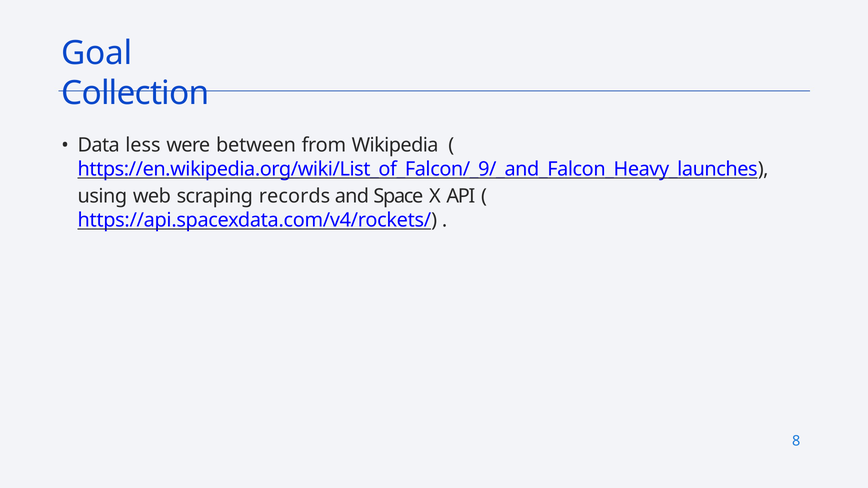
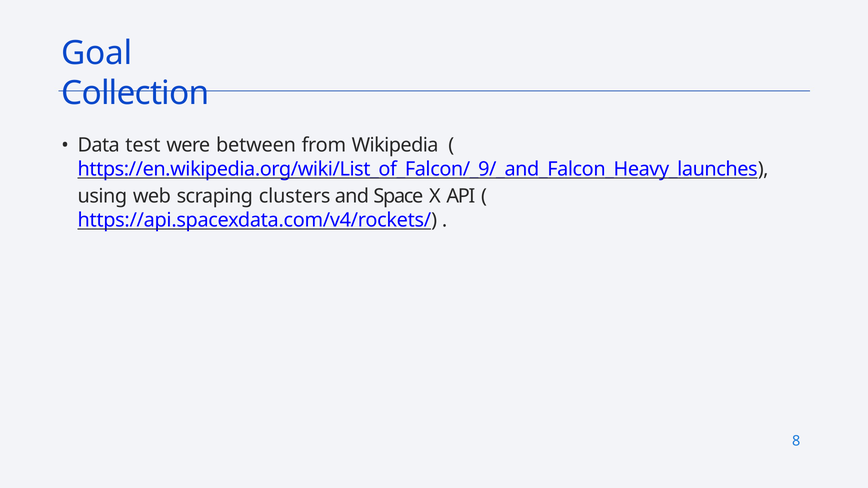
less: less -> test
records: records -> clusters
